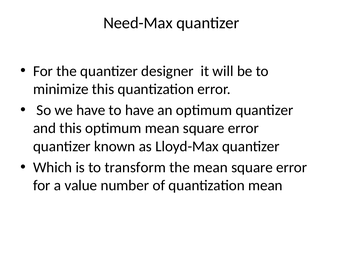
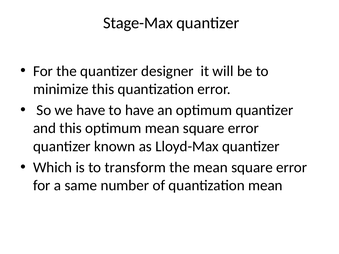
Need-Max: Need-Max -> Stage-Max
value: value -> same
